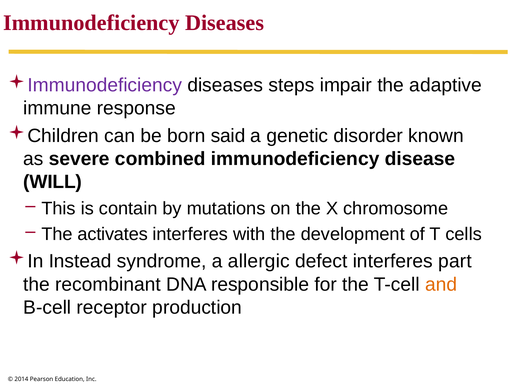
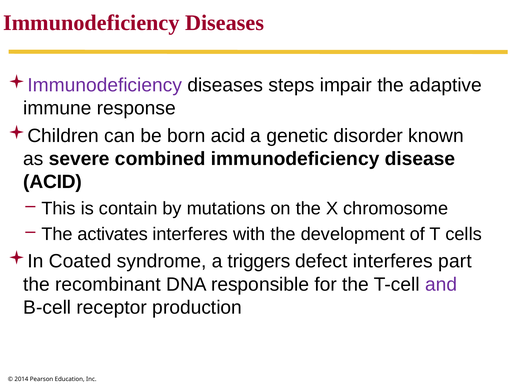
born said: said -> acid
WILL at (53, 182): WILL -> ACID
Instead: Instead -> Coated
allergic: allergic -> triggers
and colour: orange -> purple
